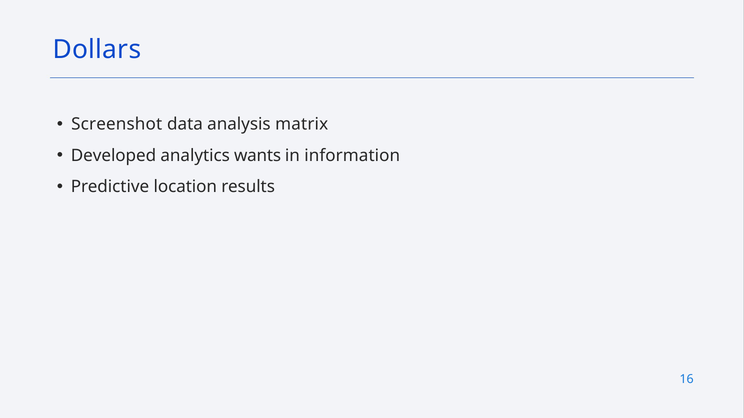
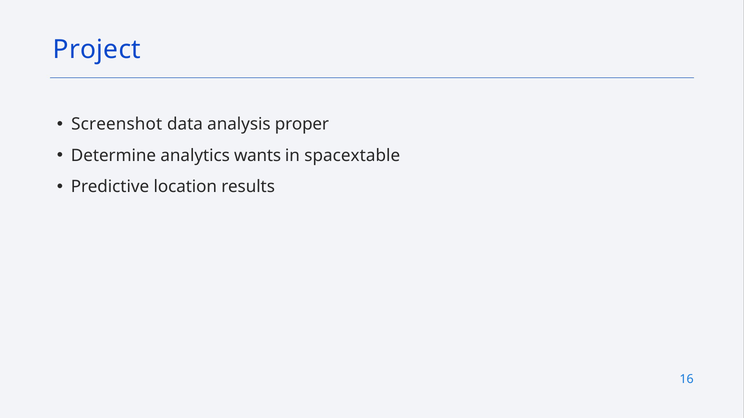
Dollars: Dollars -> Project
matrix: matrix -> proper
Developed: Developed -> Determine
information: information -> spacextable
